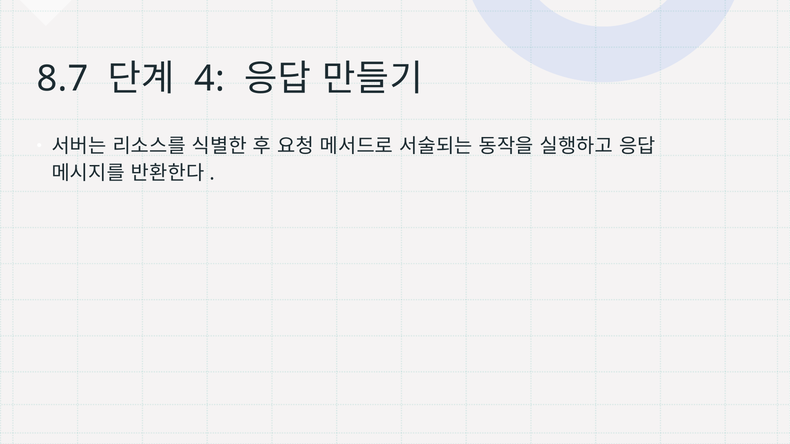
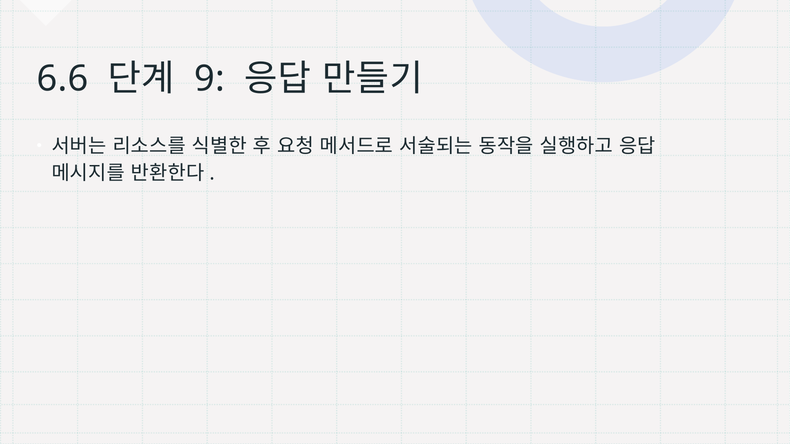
8.7: 8.7 -> 6.6
4: 4 -> 9
